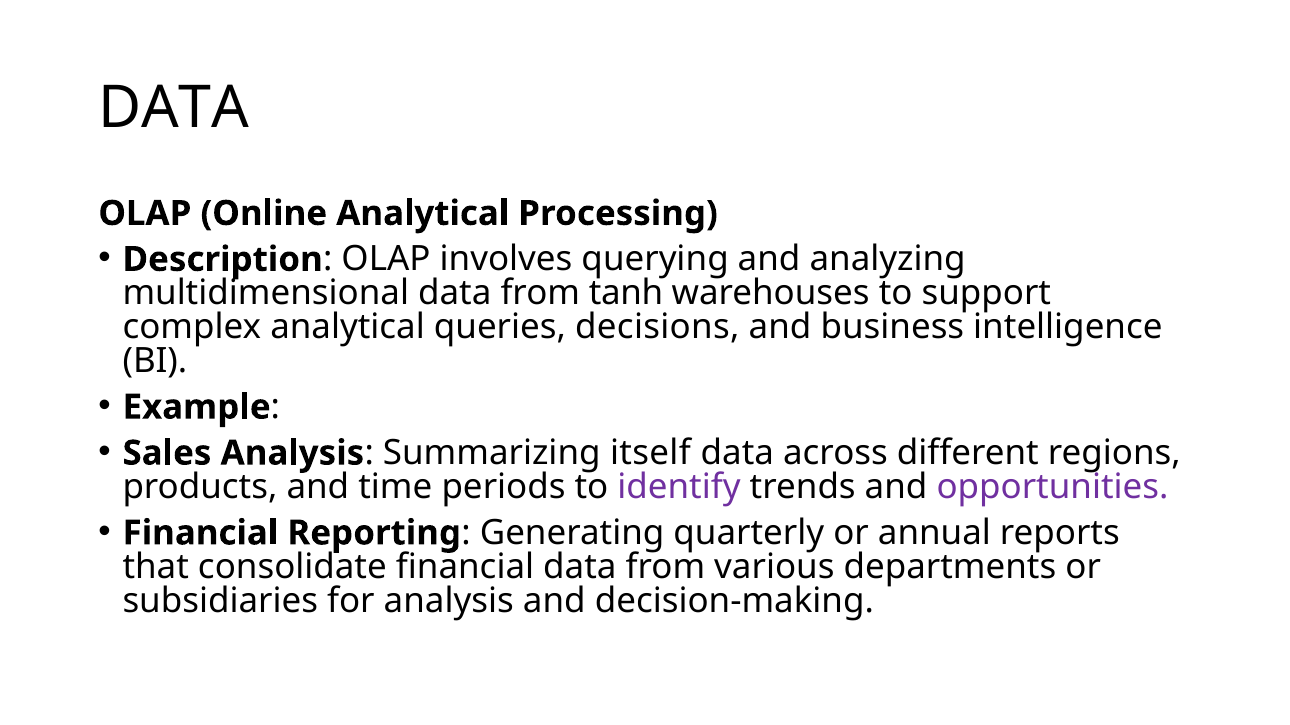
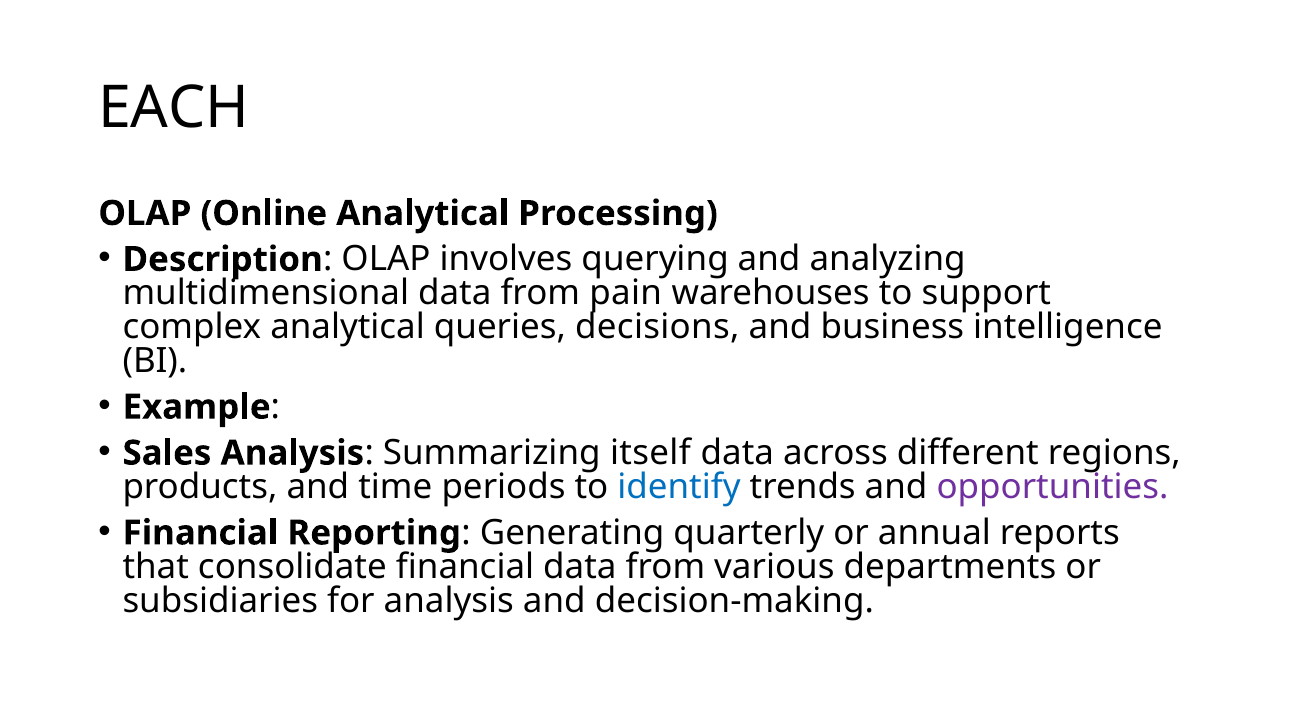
DATA at (174, 108): DATA -> EACH
tanh: tanh -> pain
identify colour: purple -> blue
